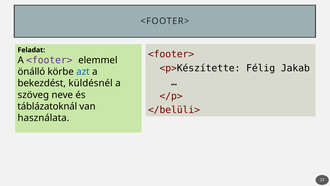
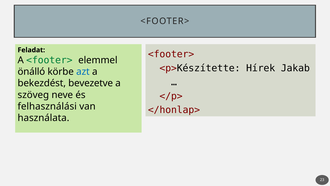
<footer> at (49, 60) colour: purple -> green
Félig: Félig -> Hírek
küldésnél: küldésnél -> bevezetve
táblázatoknál: táblázatoknál -> felhasználási
</belüli>: </belüli> -> </honlap>
